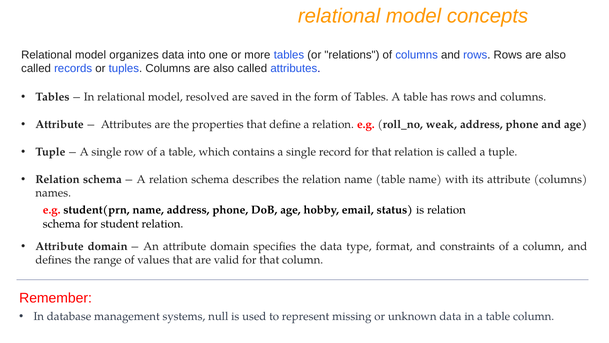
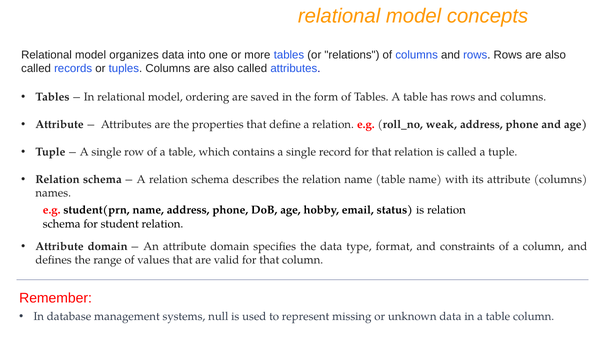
resolved: resolved -> ordering
